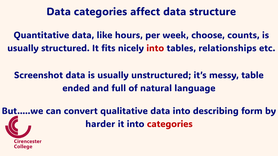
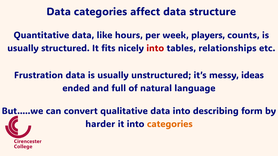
choose: choose -> players
Screenshot: Screenshot -> Frustration
table: table -> ideas
categories at (170, 124) colour: red -> orange
